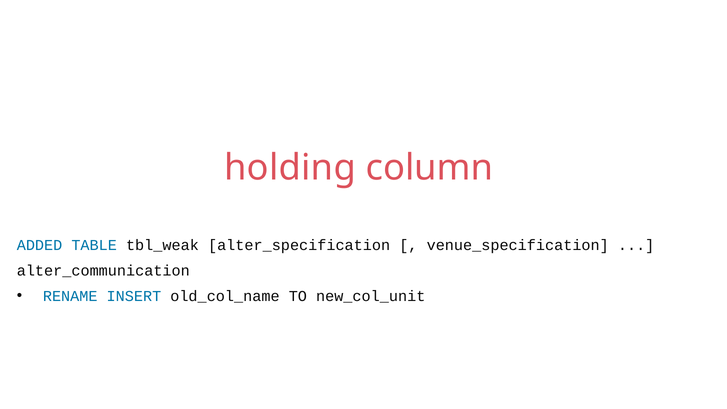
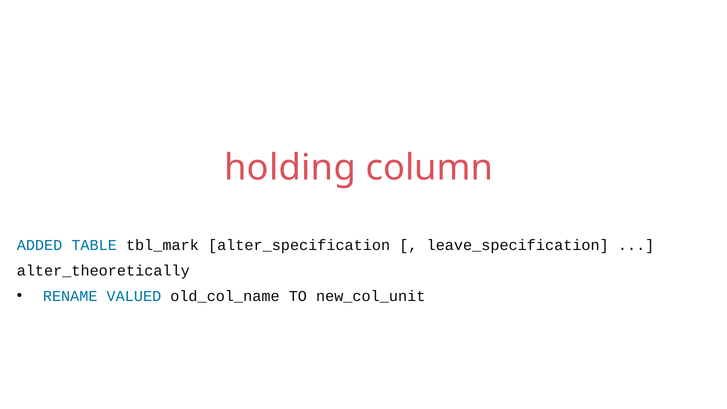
tbl_weak: tbl_weak -> tbl_mark
venue_specification: venue_specification -> leave_specification
alter_communication: alter_communication -> alter_theoretically
INSERT: INSERT -> VALUED
